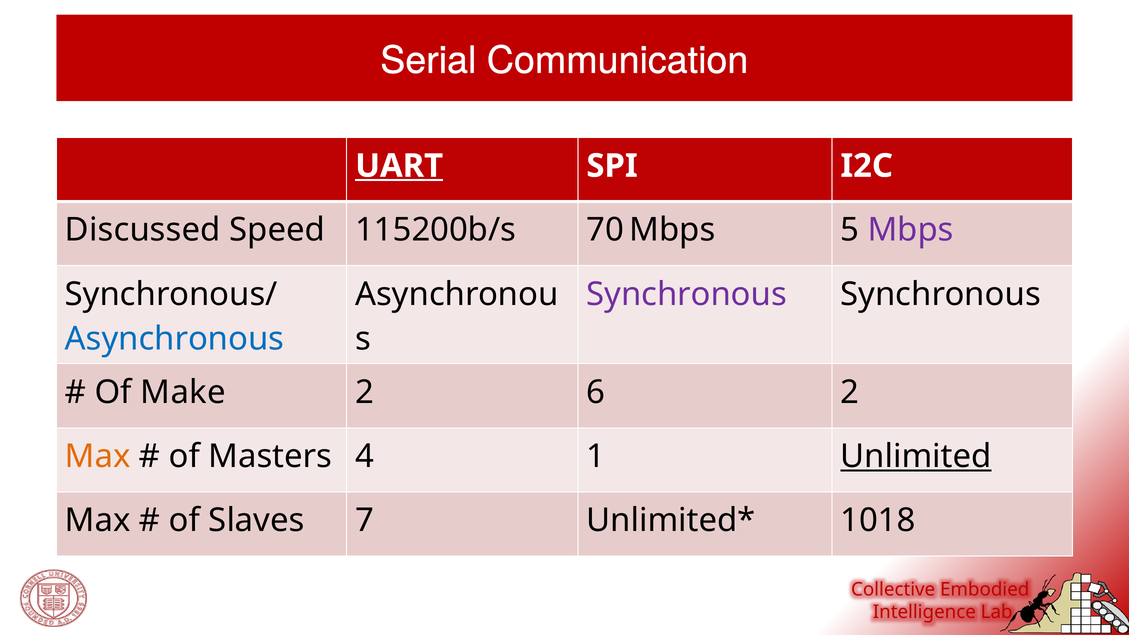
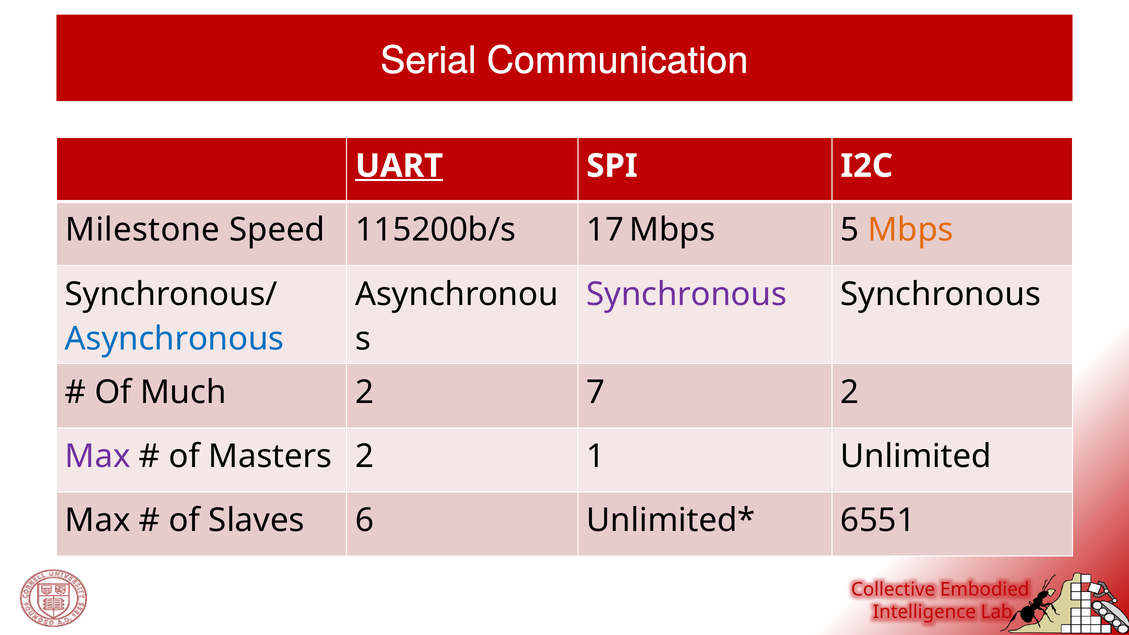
Discussed: Discussed -> Milestone
70: 70 -> 17
Mbps at (911, 230) colour: purple -> orange
Make: Make -> Much
6: 6 -> 7
Max at (98, 456) colour: orange -> purple
Masters 4: 4 -> 2
Unlimited underline: present -> none
7: 7 -> 6
1018: 1018 -> 6551
